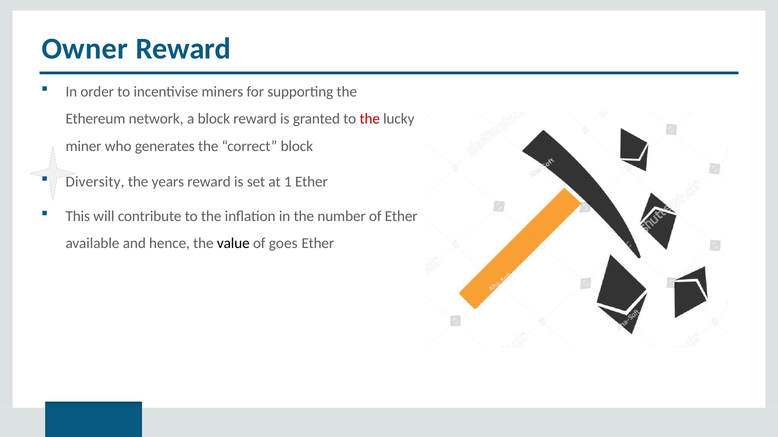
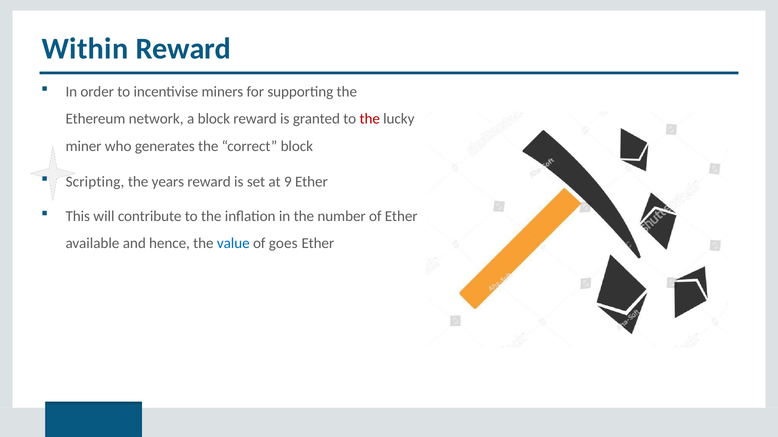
Owner: Owner -> Within
Diversity: Diversity -> Scripting
1: 1 -> 9
value colour: black -> blue
